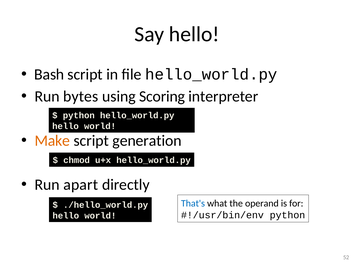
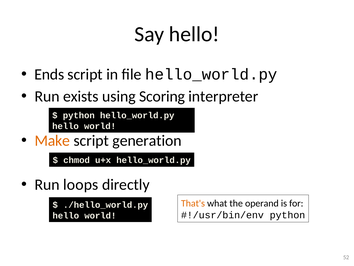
Bash: Bash -> Ends
bytes: bytes -> exists
apart: apart -> loops
That's colour: blue -> orange
